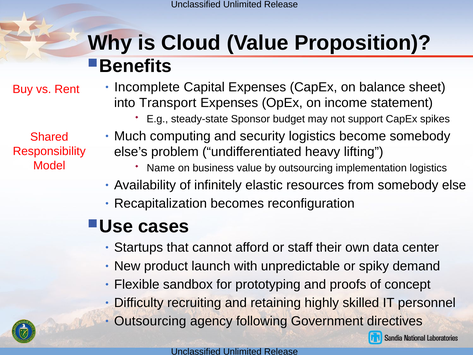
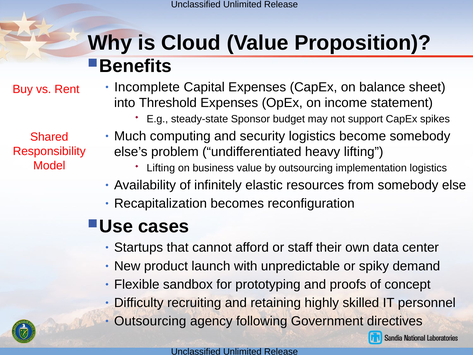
Transport: Transport -> Threshold
Name at (161, 168): Name -> Lifting
